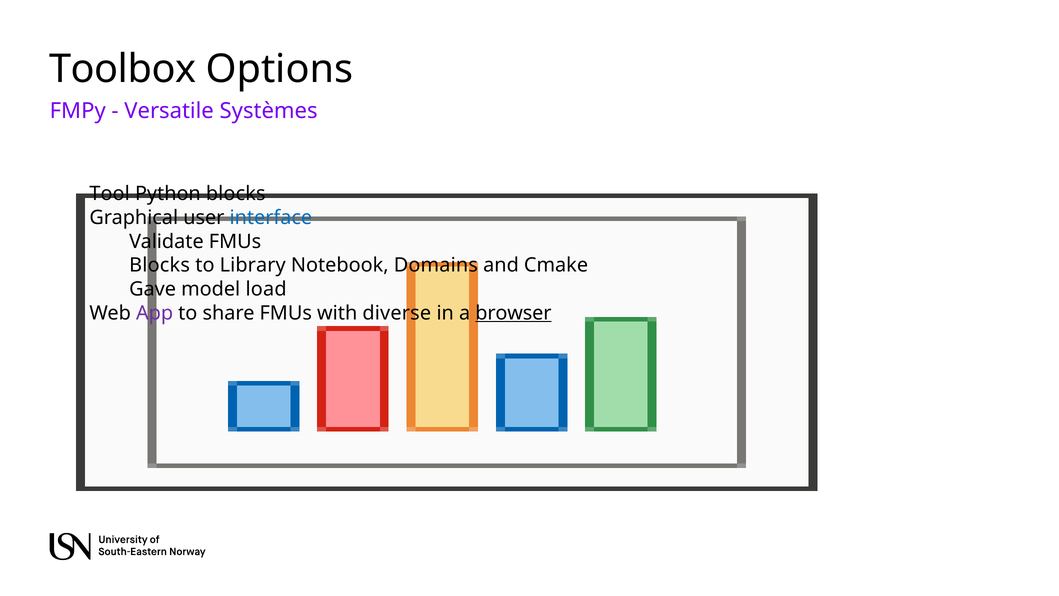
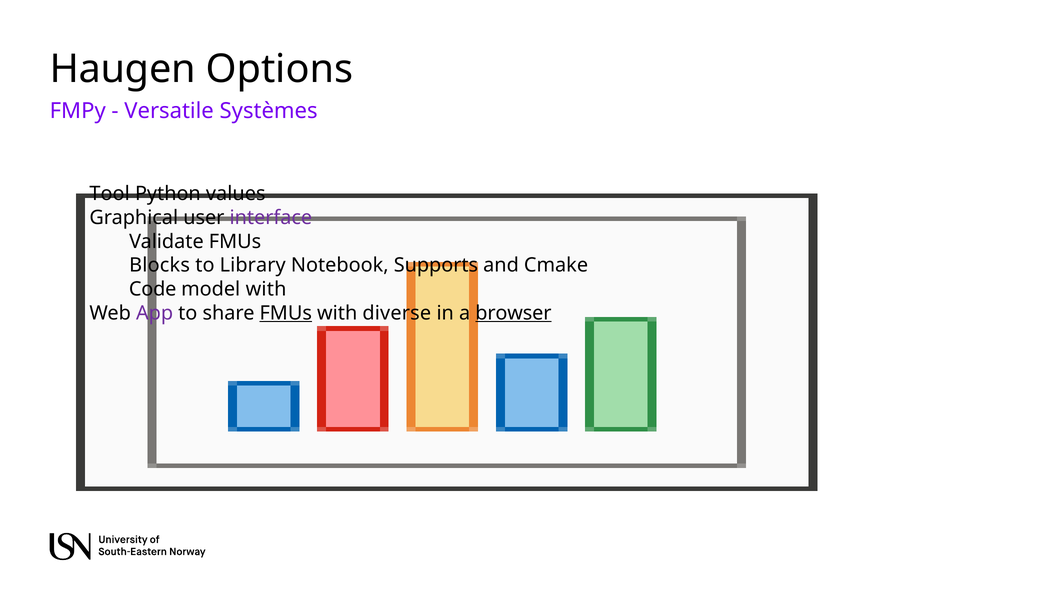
Toolbox: Toolbox -> Haugen
Python blocks: blocks -> values
interface colour: blue -> purple
Domains: Domains -> Supports
Gave: Gave -> Code
model load: load -> with
FMUs at (286, 313) underline: none -> present
